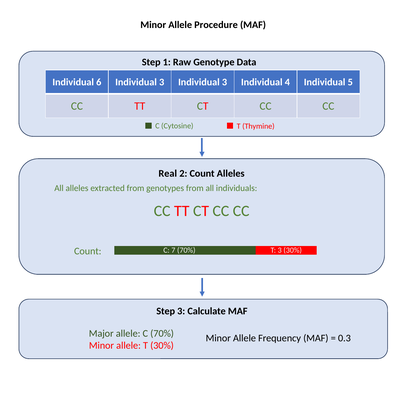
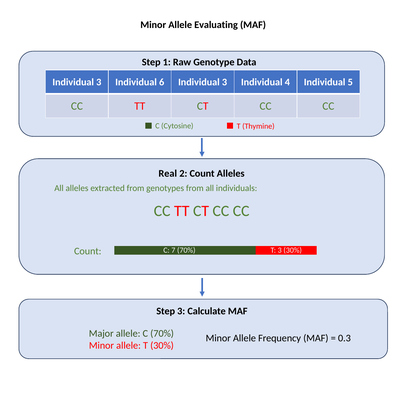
Procedure: Procedure -> Evaluating
6 at (99, 82): 6 -> 3
3 at (162, 82): 3 -> 6
